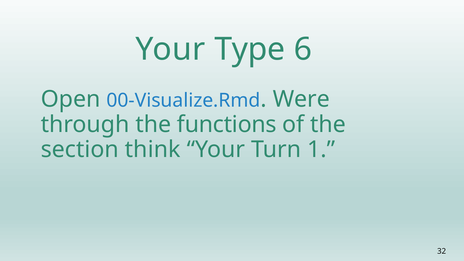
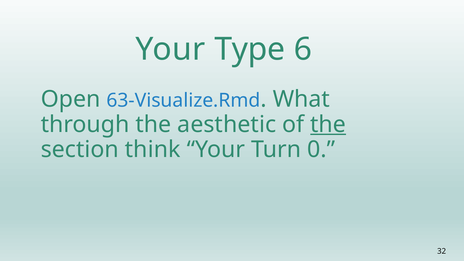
00-Visualize.Rmd: 00-Visualize.Rmd -> 63-Visualize.Rmd
Were: Were -> What
functions: functions -> aesthetic
the at (328, 124) underline: none -> present
1: 1 -> 0
